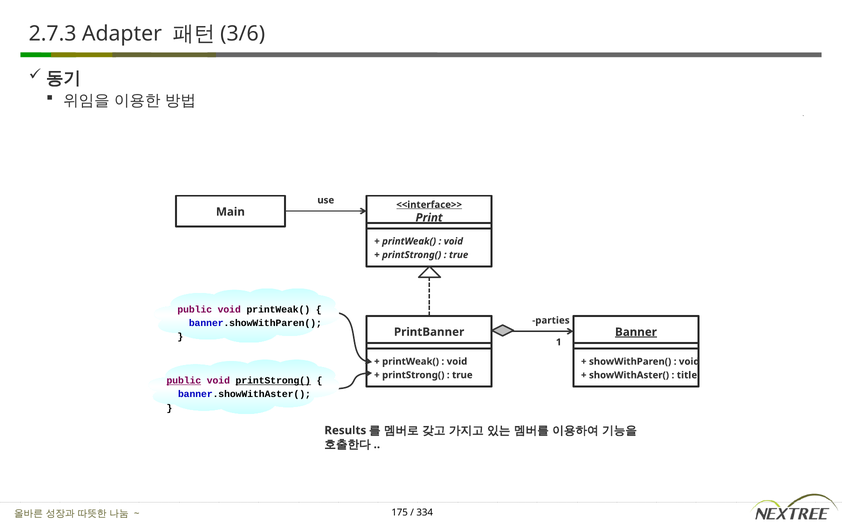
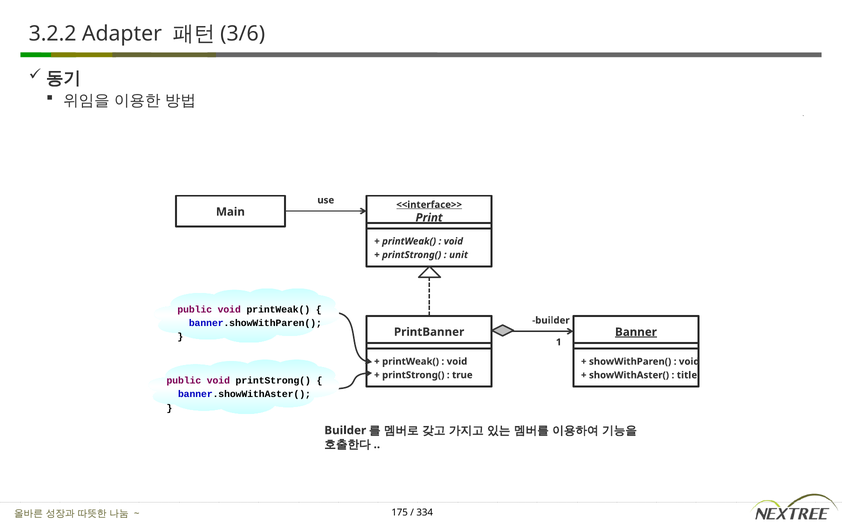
2.7.3: 2.7.3 -> 3.2.2
true at (459, 255): true -> unit
parties at (551, 321): parties -> builder
public at (184, 381) underline: present -> none
printStrong( at (273, 381) underline: present -> none
Results at (345, 431): Results -> Builder
